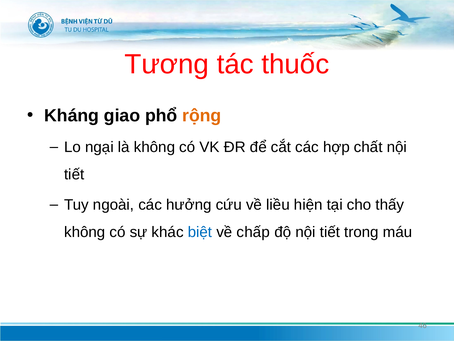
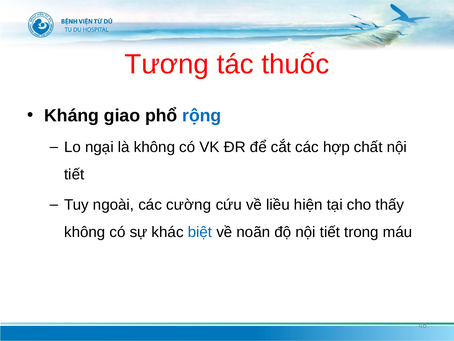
rộng colour: orange -> blue
hưởng: hưởng -> cường
chấp: chấp -> noãn
